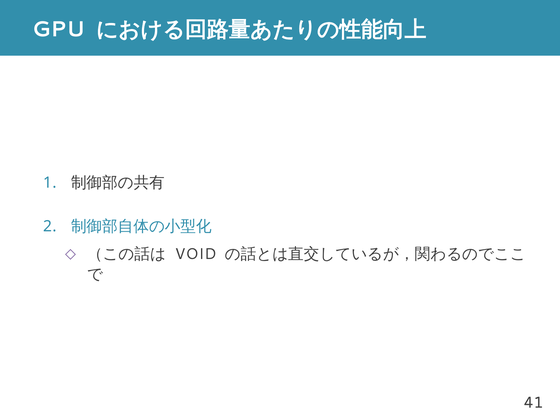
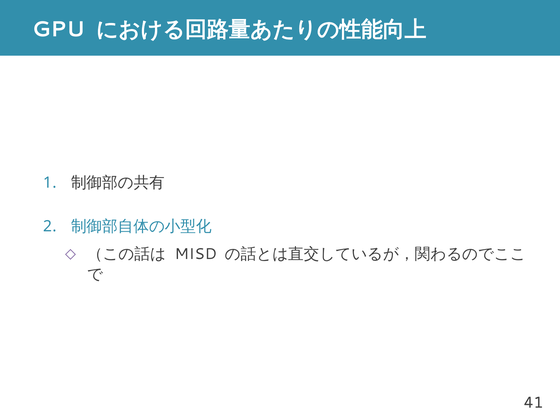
VOID: VOID -> MISD
